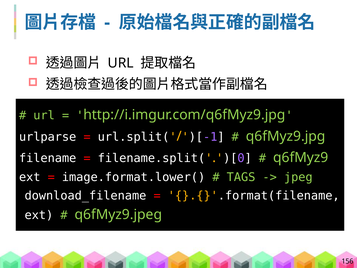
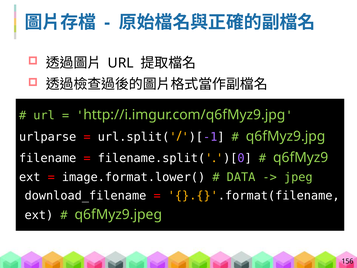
TAGS: TAGS -> DATA
